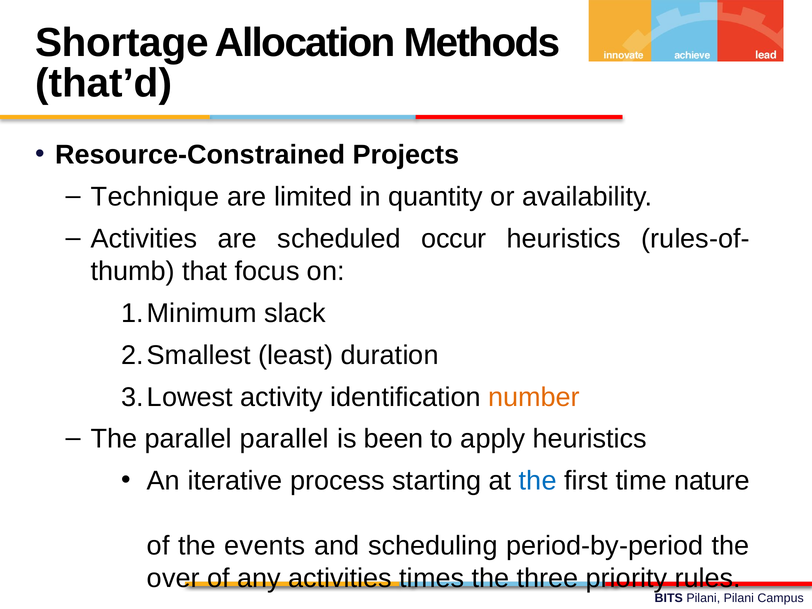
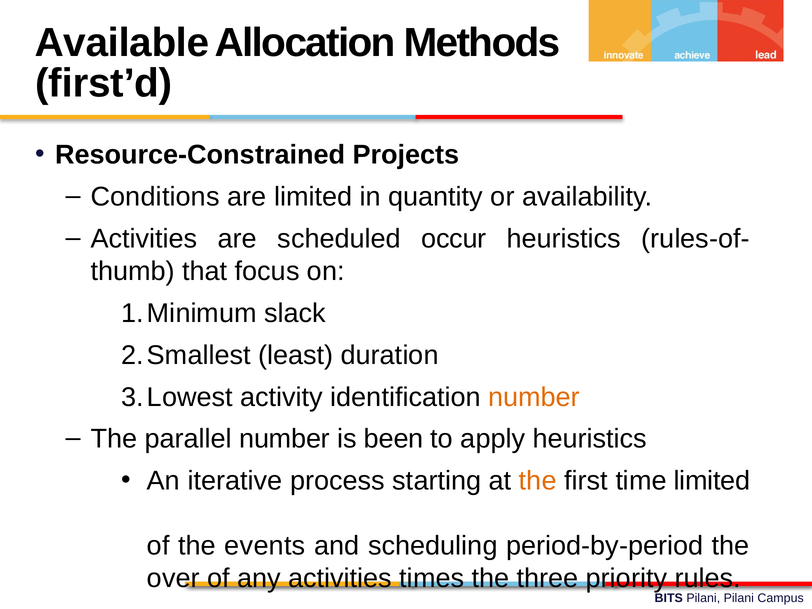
Shortage: Shortage -> Available
that’d: that’d -> first’d
Technique: Technique -> Conditions
parallel parallel: parallel -> number
the at (538, 481) colour: blue -> orange
time nature: nature -> limited
